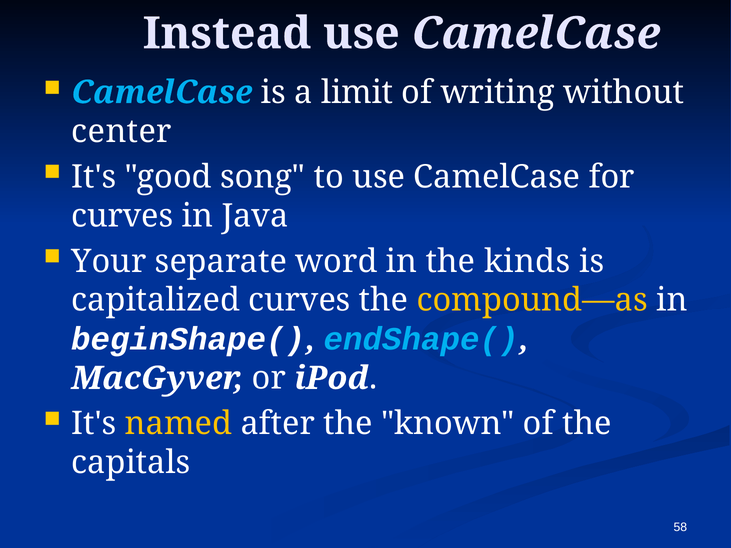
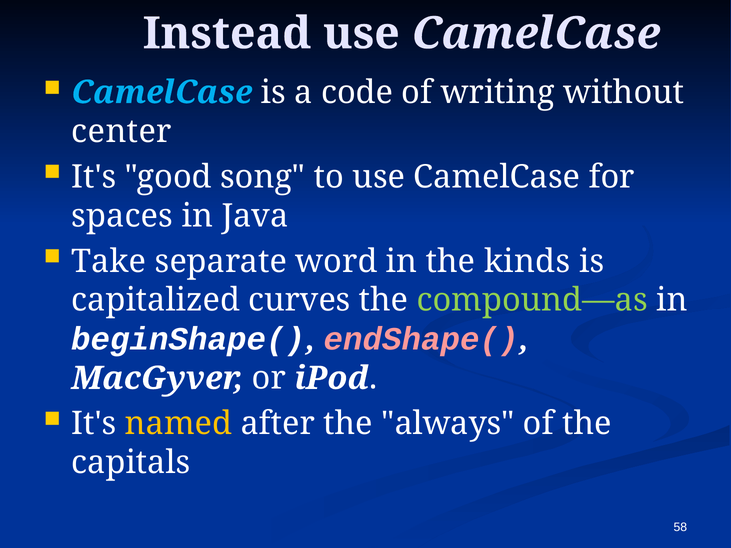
limit: limit -> code
curves at (122, 216): curves -> spaces
Your: Your -> Take
compound—as colour: yellow -> light green
endShape( colour: light blue -> pink
known: known -> always
